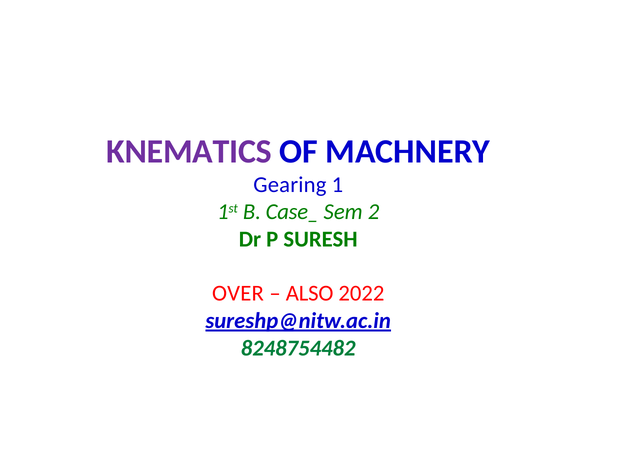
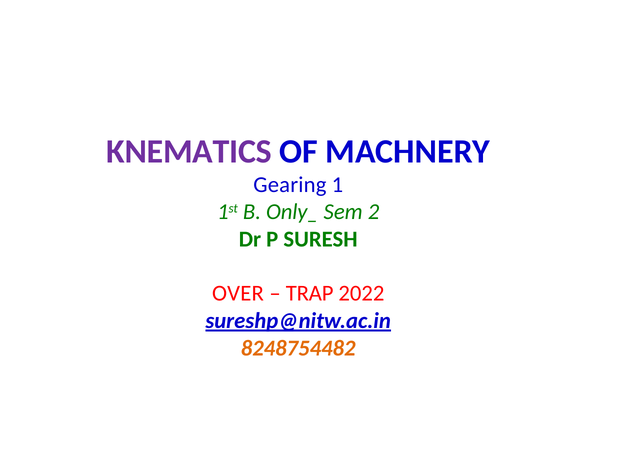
Case_: Case_ -> Only_
ALSO: ALSO -> TRAP
8248754482 colour: green -> orange
